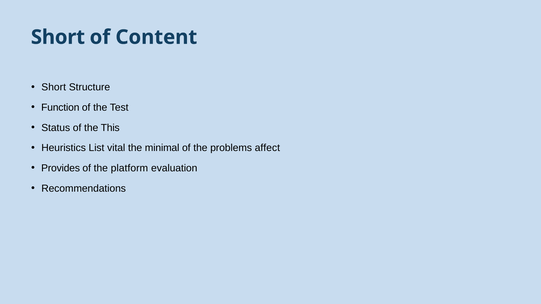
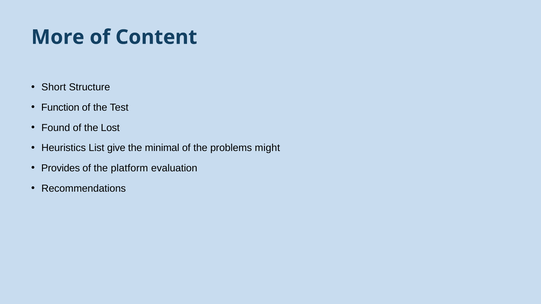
Short at (58, 37): Short -> More
Status: Status -> Found
This: This -> Lost
vital: vital -> give
affect: affect -> might
